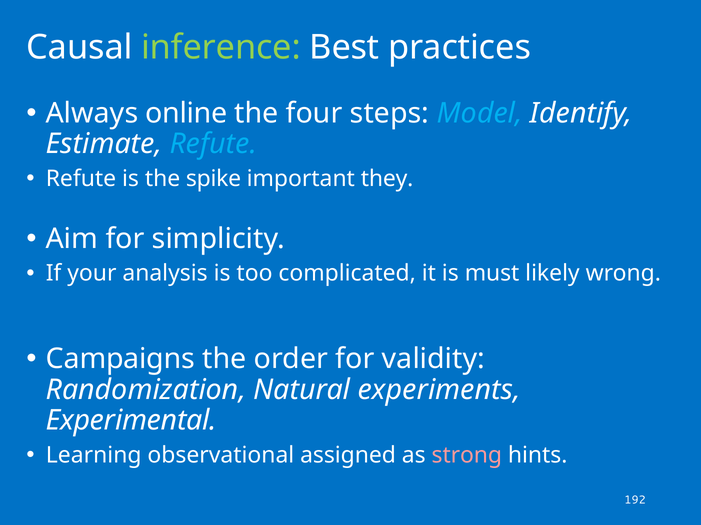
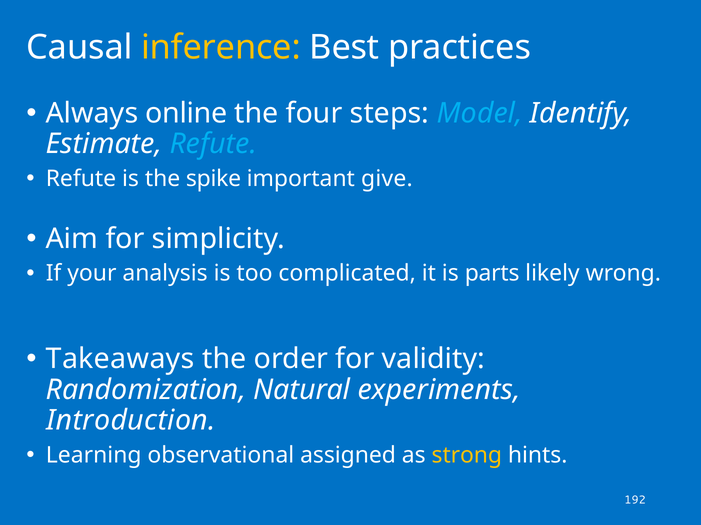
inference colour: light green -> yellow
they: they -> give
must: must -> parts
Campaigns: Campaigns -> Takeaways
Experimental: Experimental -> Introduction
strong colour: pink -> yellow
